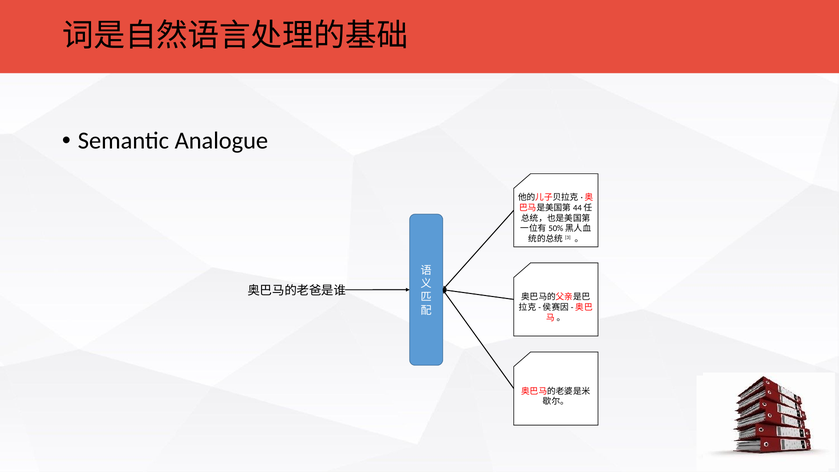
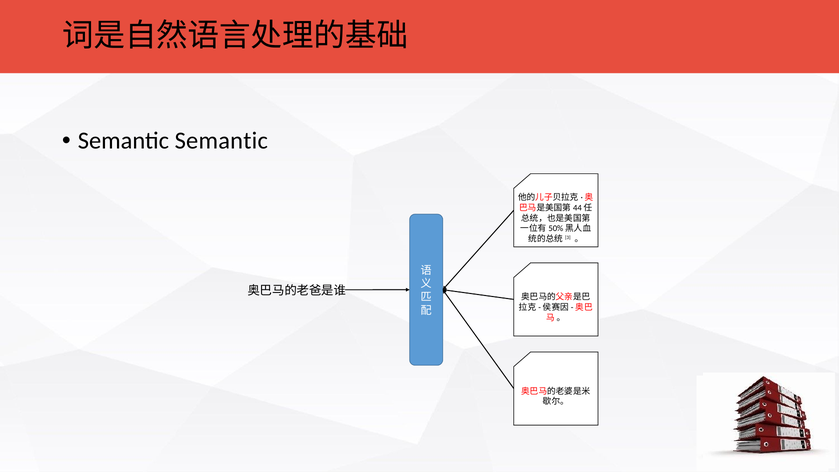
Semantic Analogue: Analogue -> Semantic
